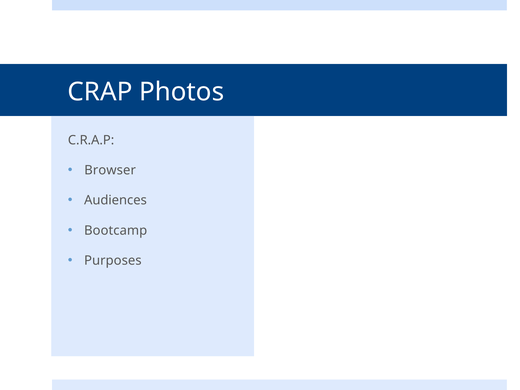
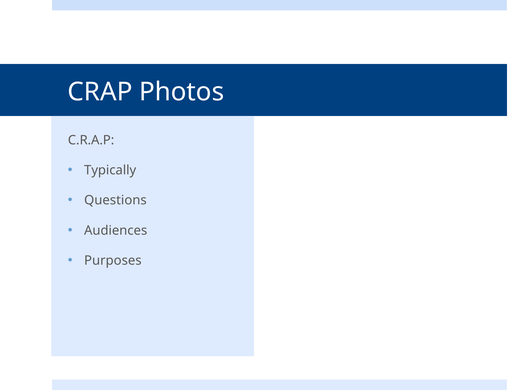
Browser: Browser -> Typically
Audiences: Audiences -> Questions
Bootcamp: Bootcamp -> Audiences
